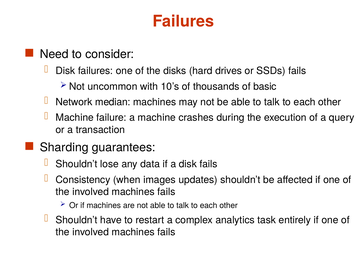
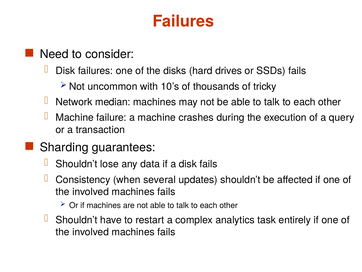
basic: basic -> tricky
images: images -> several
